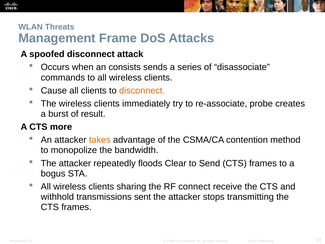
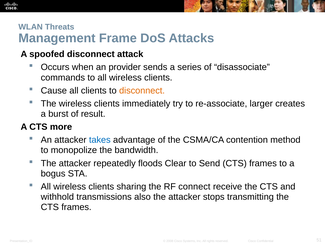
consists: consists -> provider
probe: probe -> larger
takes colour: orange -> blue
sent: sent -> also
